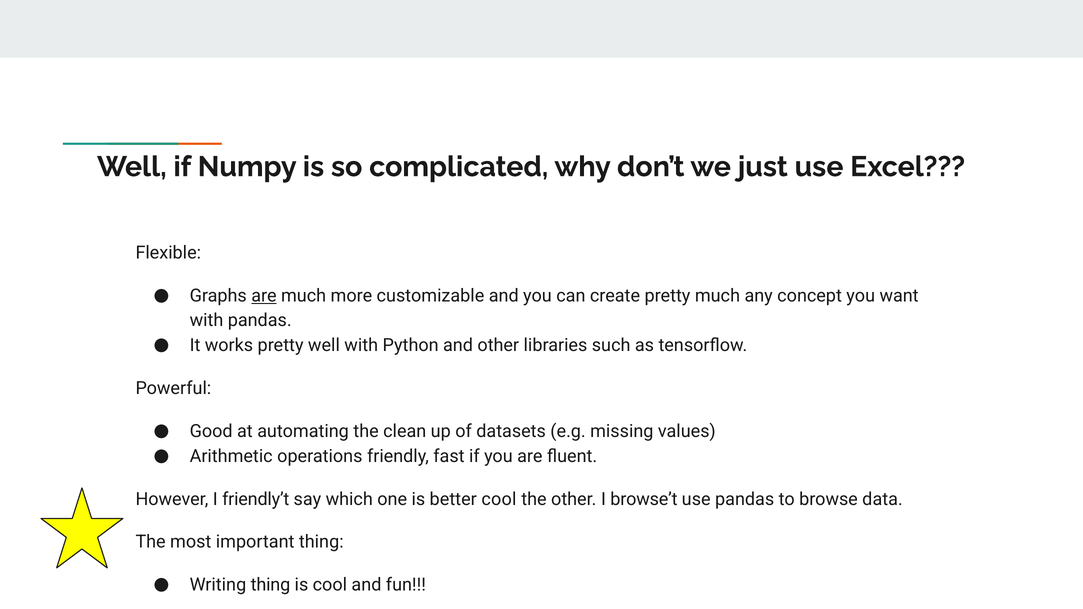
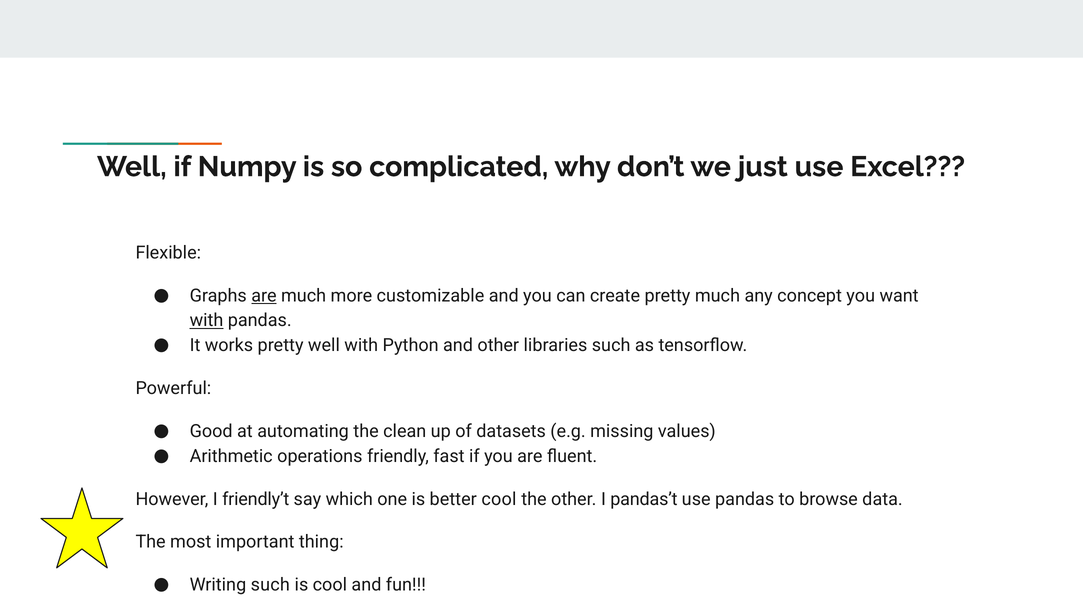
with at (207, 321) underline: none -> present
browse’t: browse’t -> pandas’t
Writing thing: thing -> such
